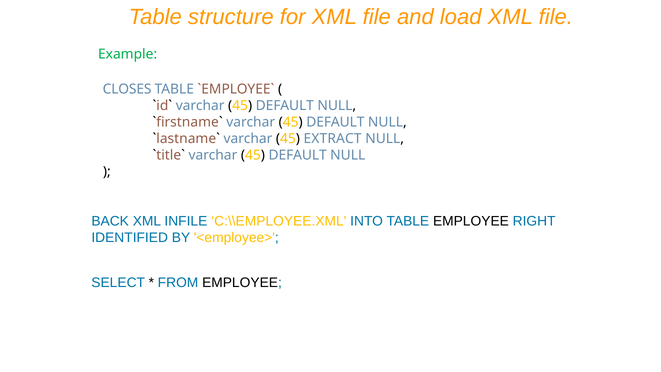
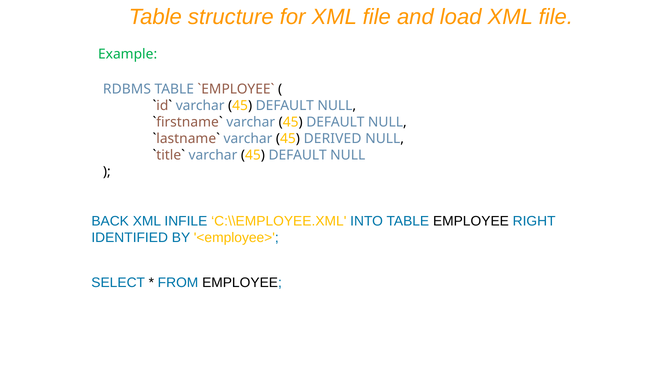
CLOSES: CLOSES -> RDBMS
EXTRACT: EXTRACT -> DERIVED
